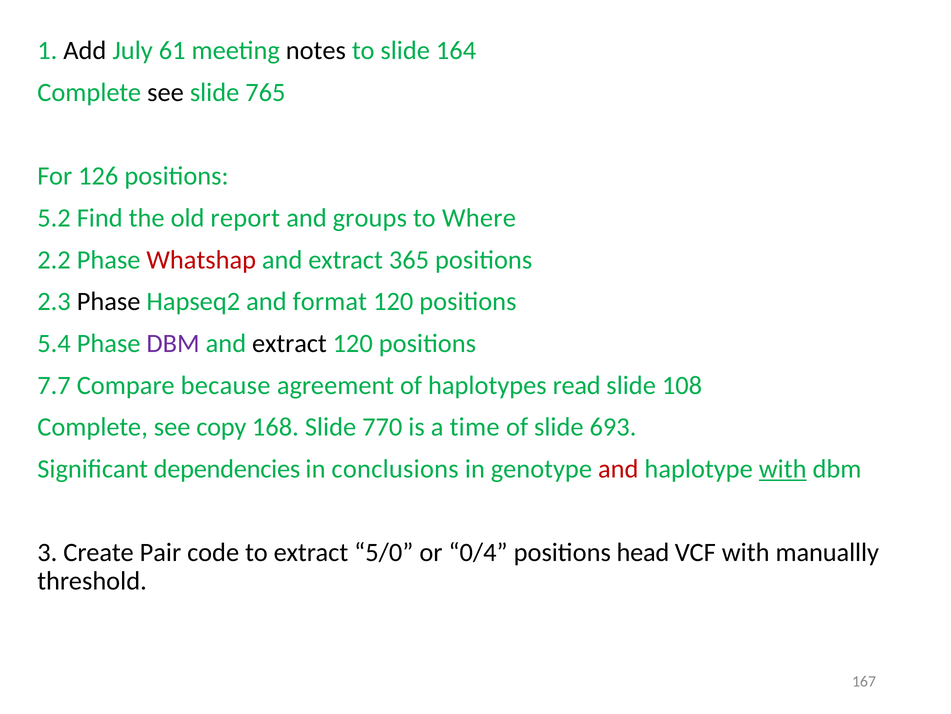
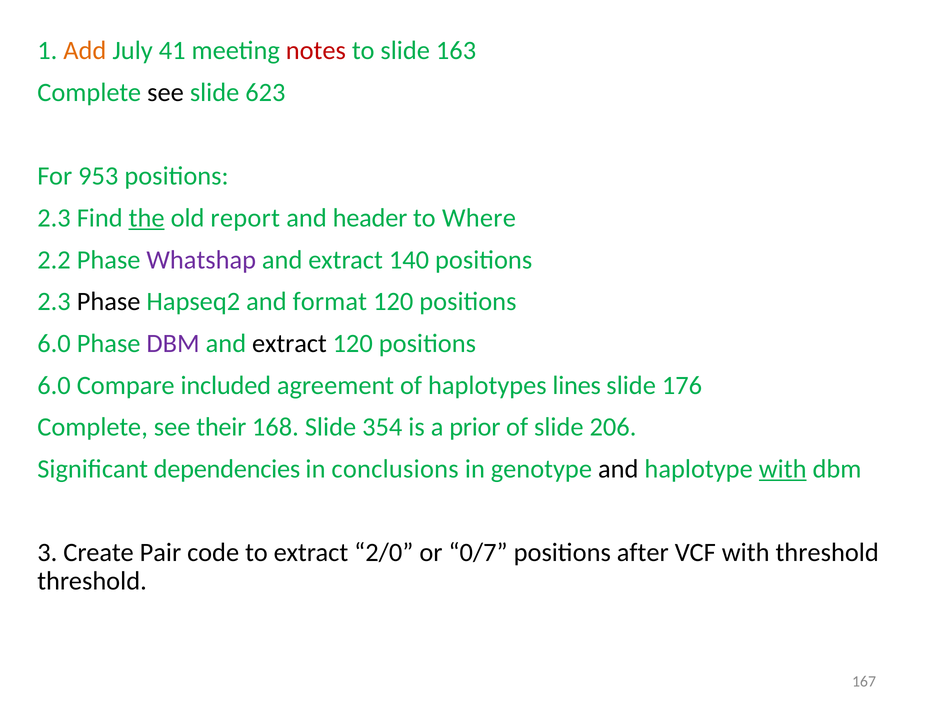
Add colour: black -> orange
61: 61 -> 41
notes colour: black -> red
164: 164 -> 163
765: 765 -> 623
126: 126 -> 953
5.2 at (54, 218): 5.2 -> 2.3
the underline: none -> present
groups: groups -> header
Whatshap colour: red -> purple
365: 365 -> 140
5.4 at (54, 343): 5.4 -> 6.0
7.7 at (54, 385): 7.7 -> 6.0
because: because -> included
read: read -> lines
108: 108 -> 176
copy: copy -> their
770: 770 -> 354
time: time -> prior
693: 693 -> 206
and at (618, 468) colour: red -> black
5/0: 5/0 -> 2/0
0/4: 0/4 -> 0/7
head: head -> after
with manuallly: manuallly -> threshold
